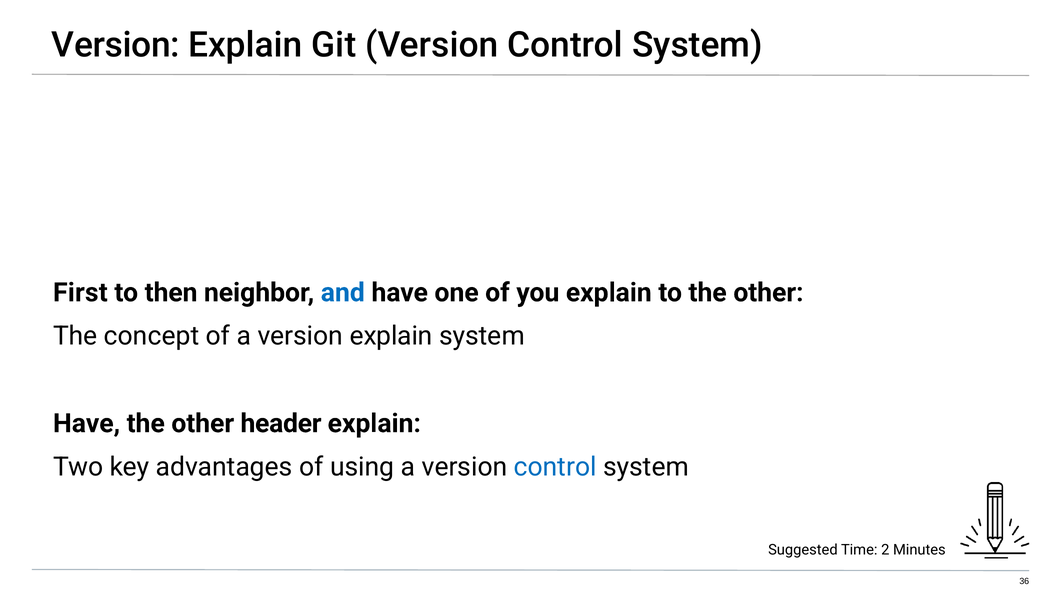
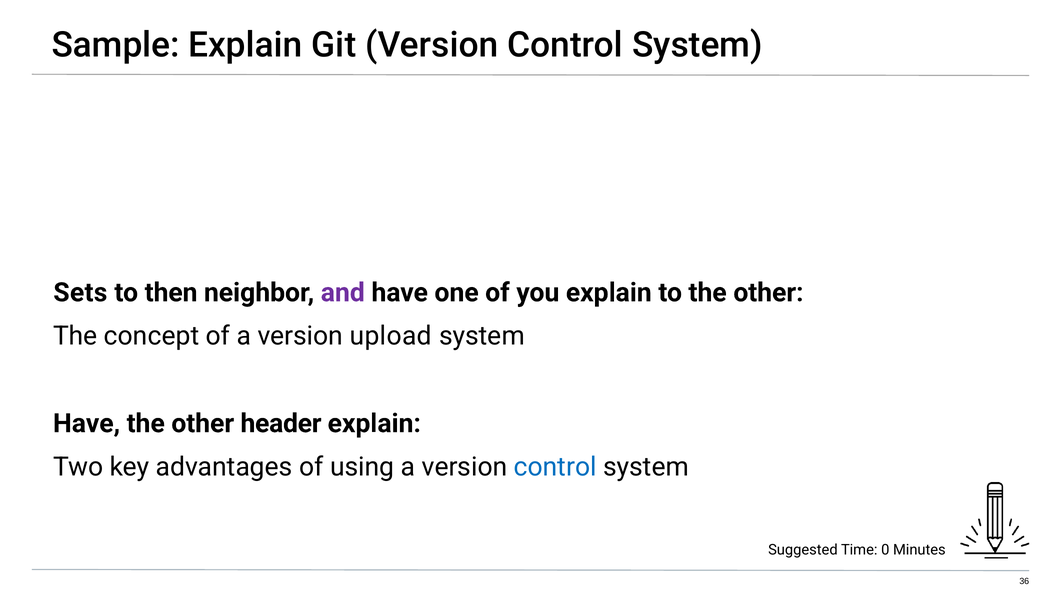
Version at (116, 45): Version -> Sample
First: First -> Sets
and colour: blue -> purple
a version explain: explain -> upload
2: 2 -> 0
